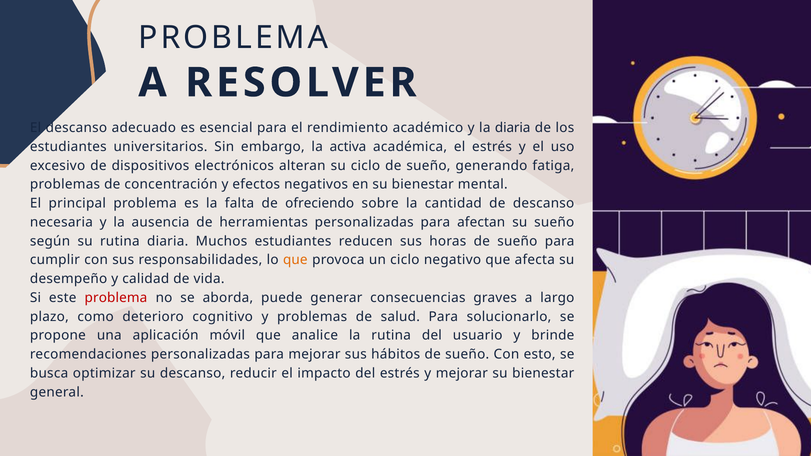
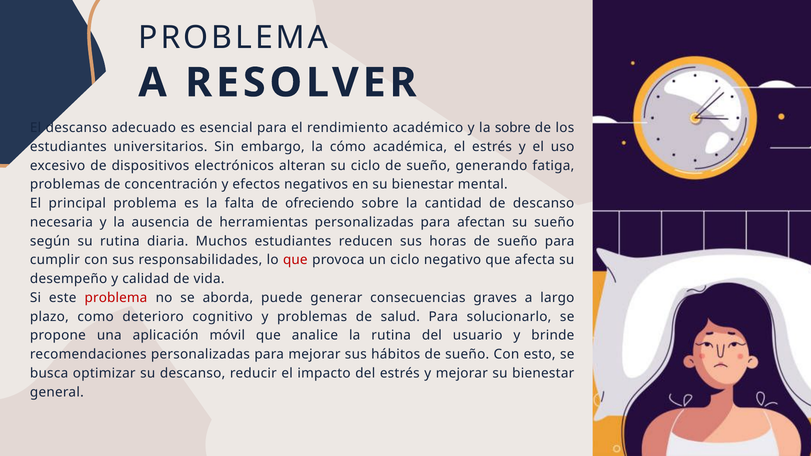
la diaria: diaria -> sobre
activa: activa -> cómo
que at (295, 260) colour: orange -> red
